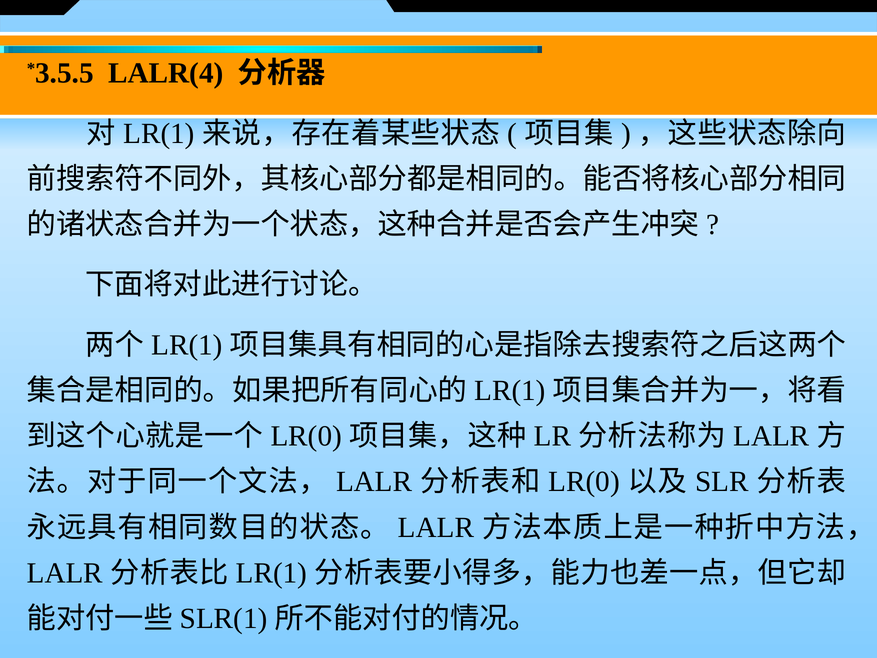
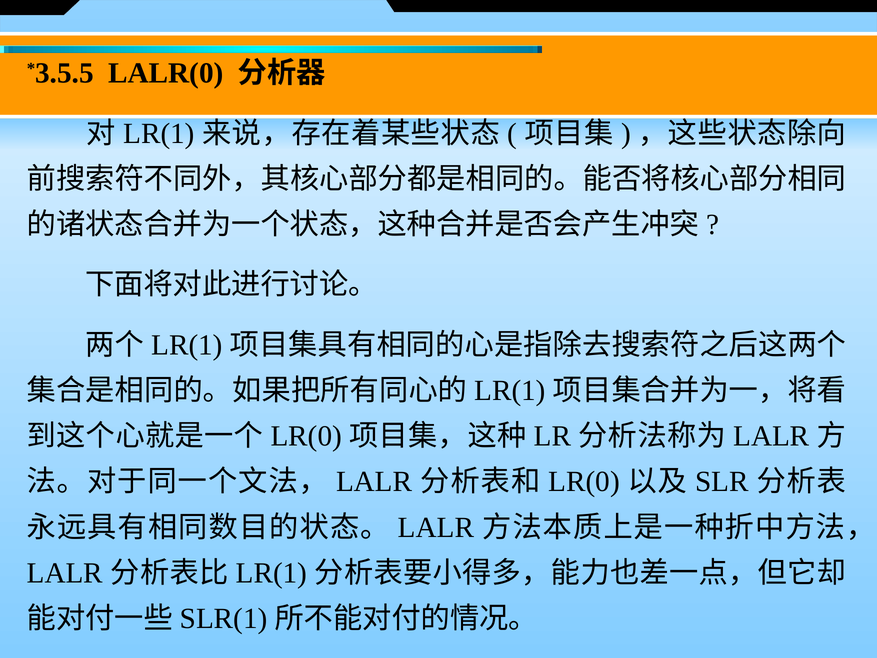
LALR(4: LALR(4 -> LALR(0
